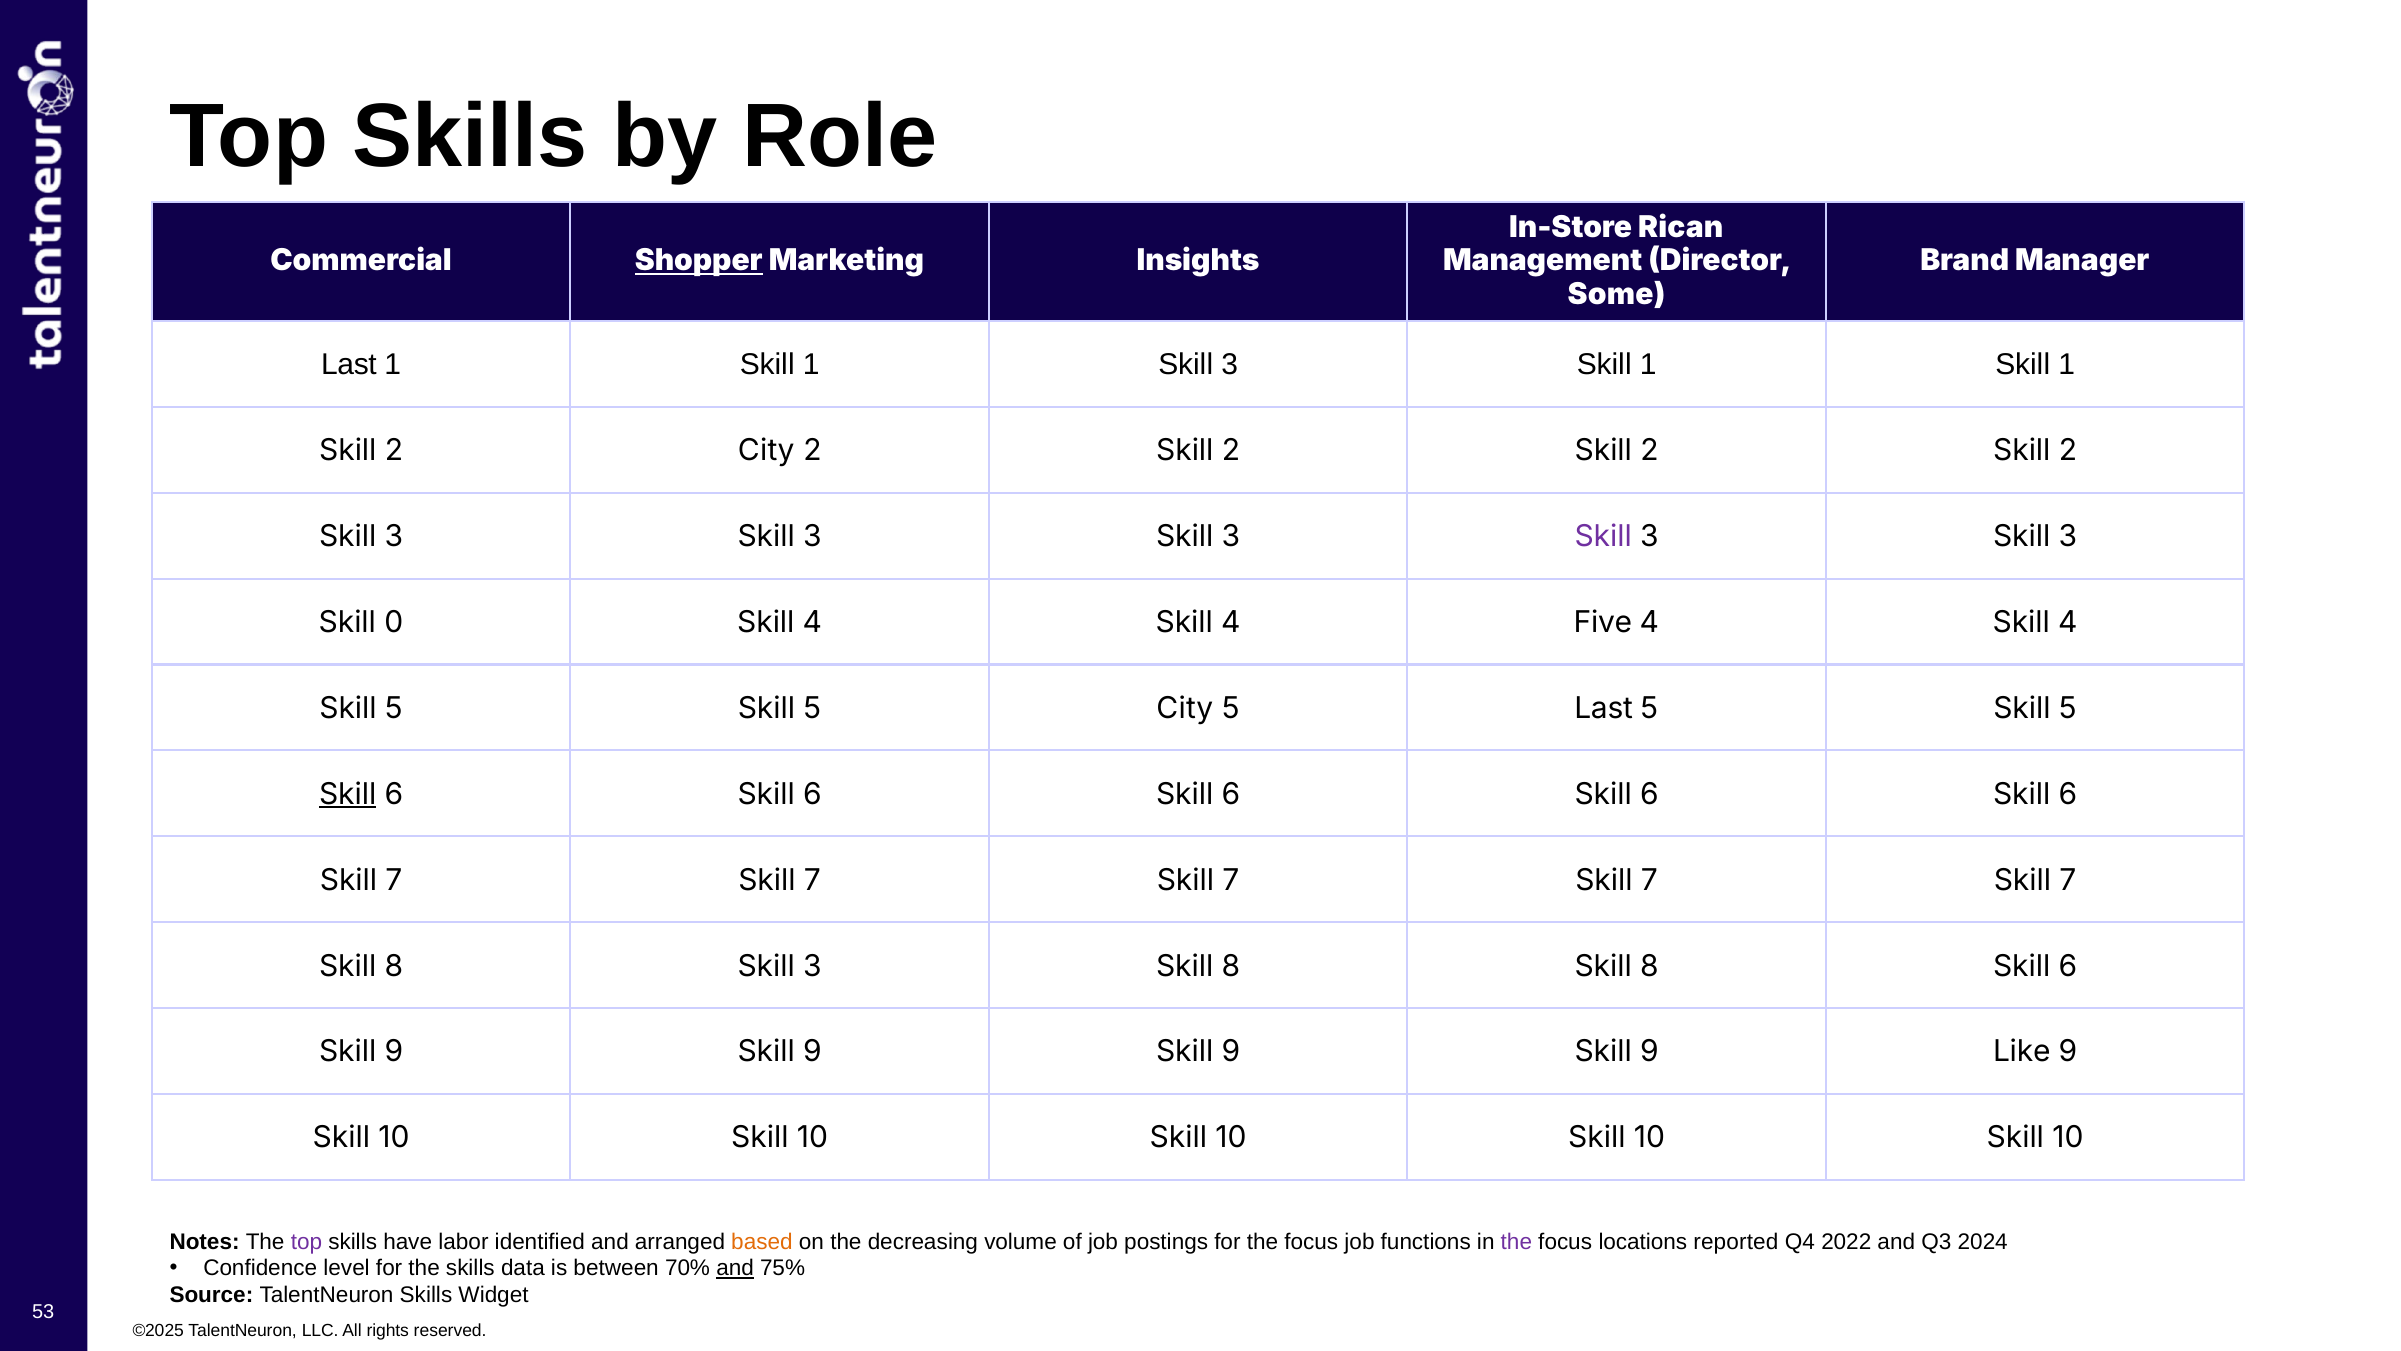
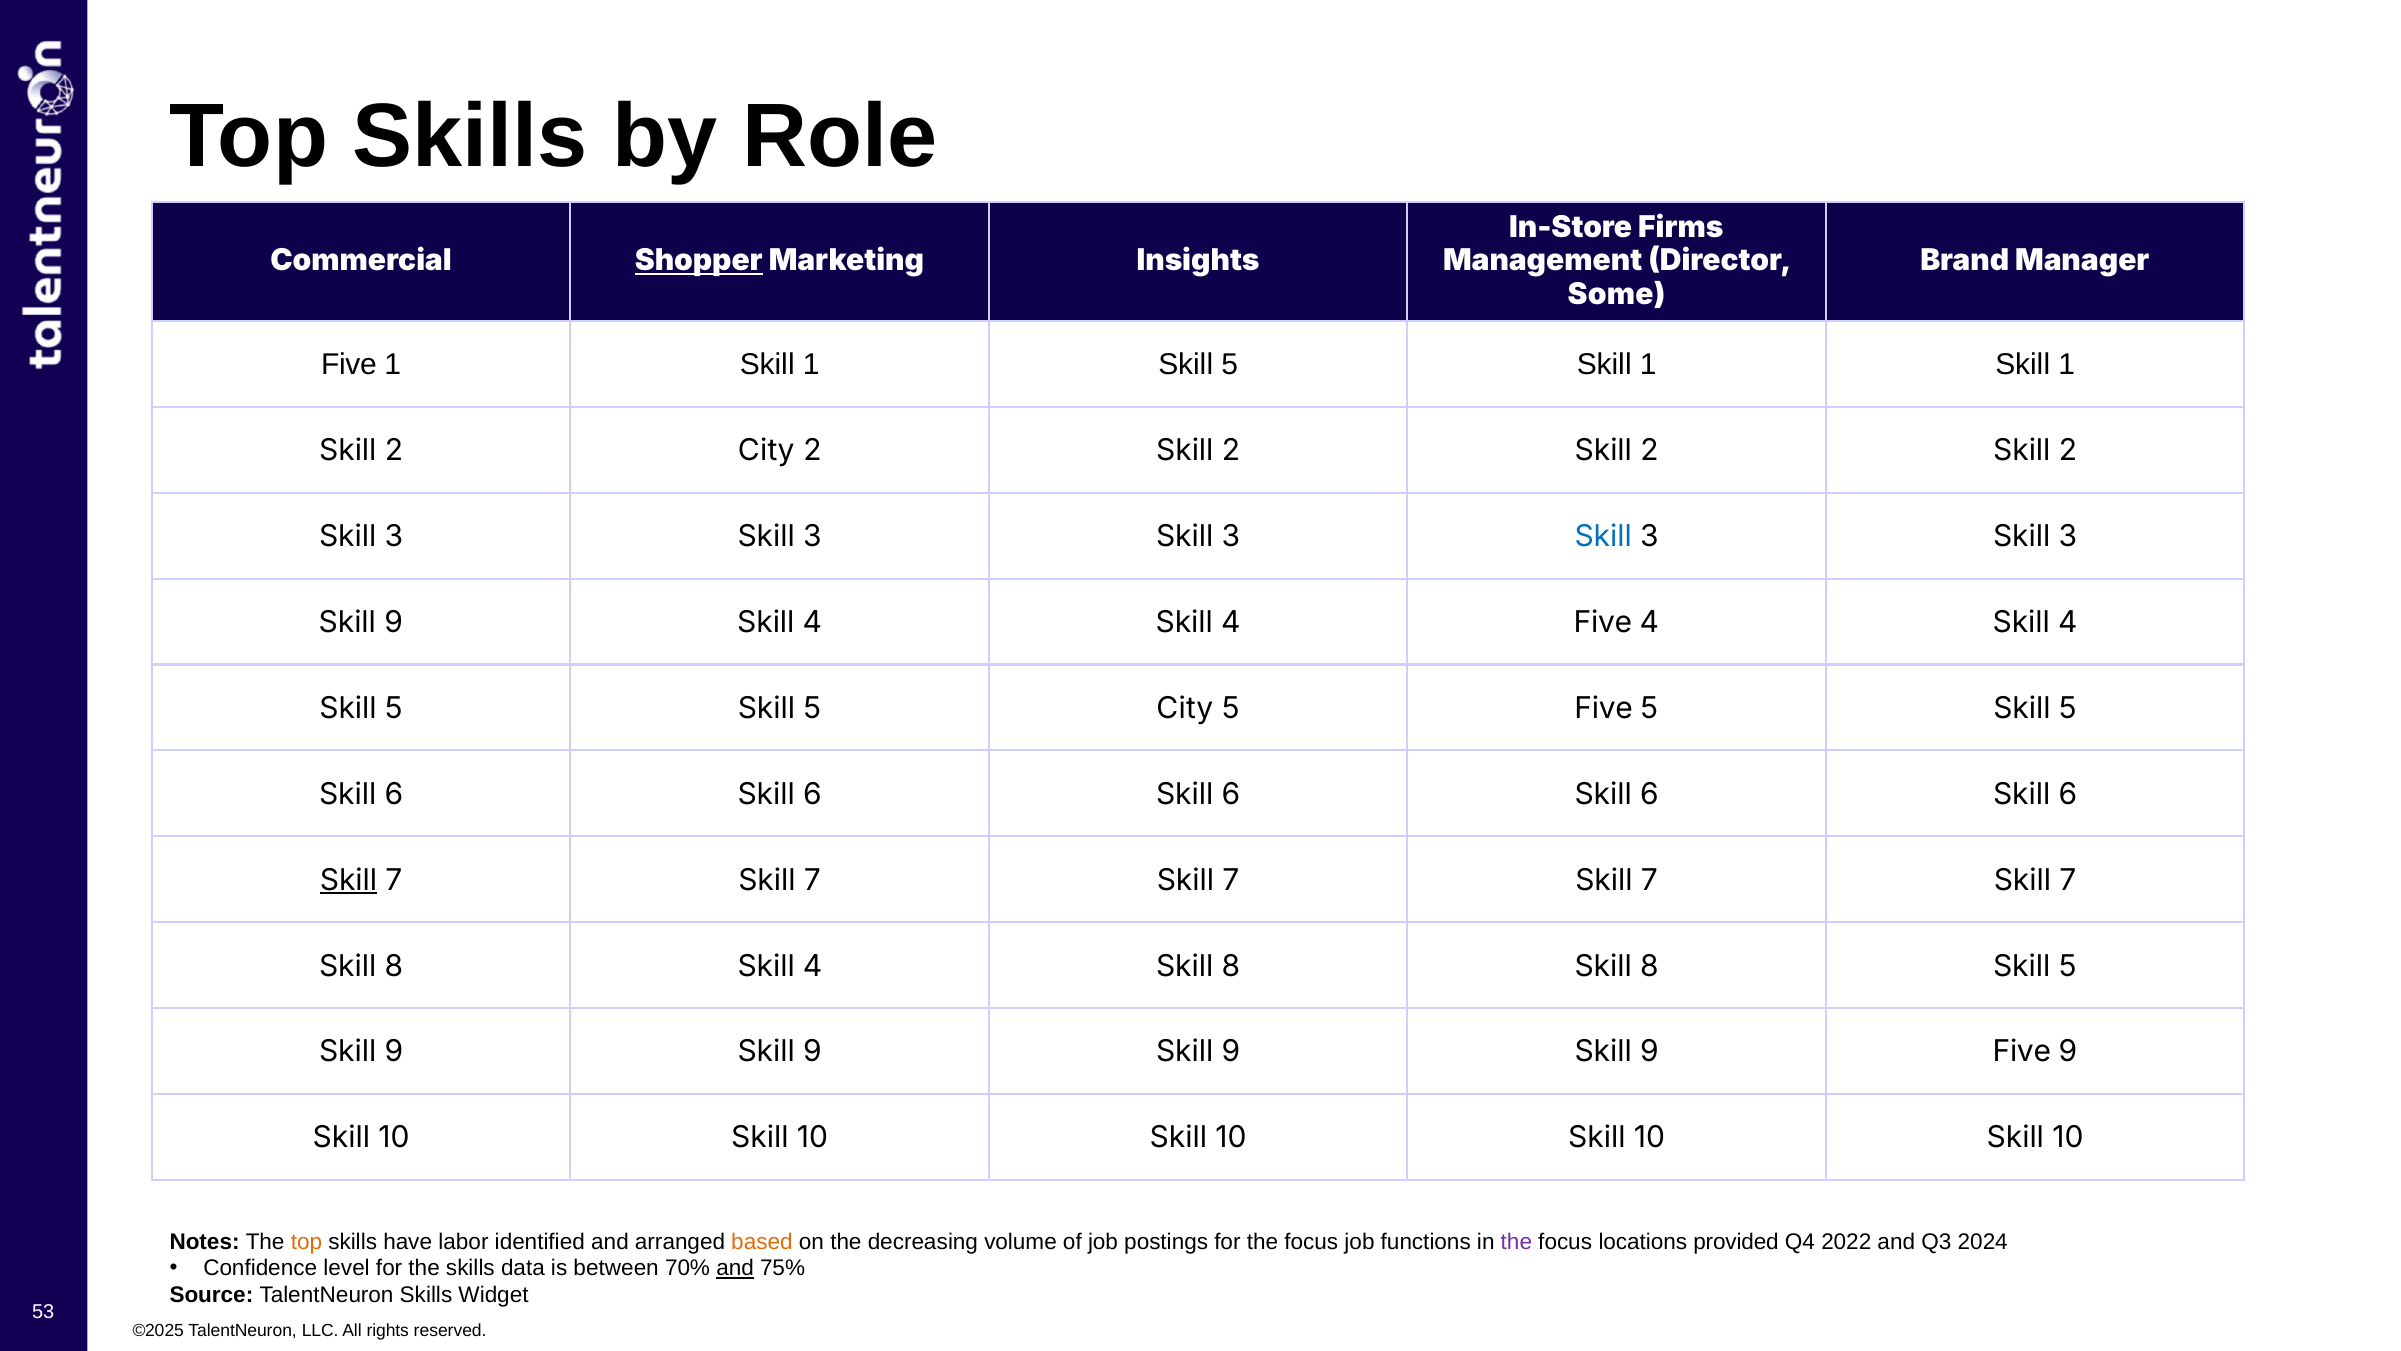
Rican: Rican -> Firms
Last at (349, 364): Last -> Five
1 Skill 3: 3 -> 5
Skill at (1603, 537) colour: purple -> blue
0 at (394, 622): 0 -> 9
5 Last: Last -> Five
Skill at (348, 794) underline: present -> none
Skill at (348, 880) underline: none -> present
8 Skill 3: 3 -> 4
8 Skill 6: 6 -> 5
9 Like: Like -> Five
top at (306, 1241) colour: purple -> orange
reported: reported -> provided
